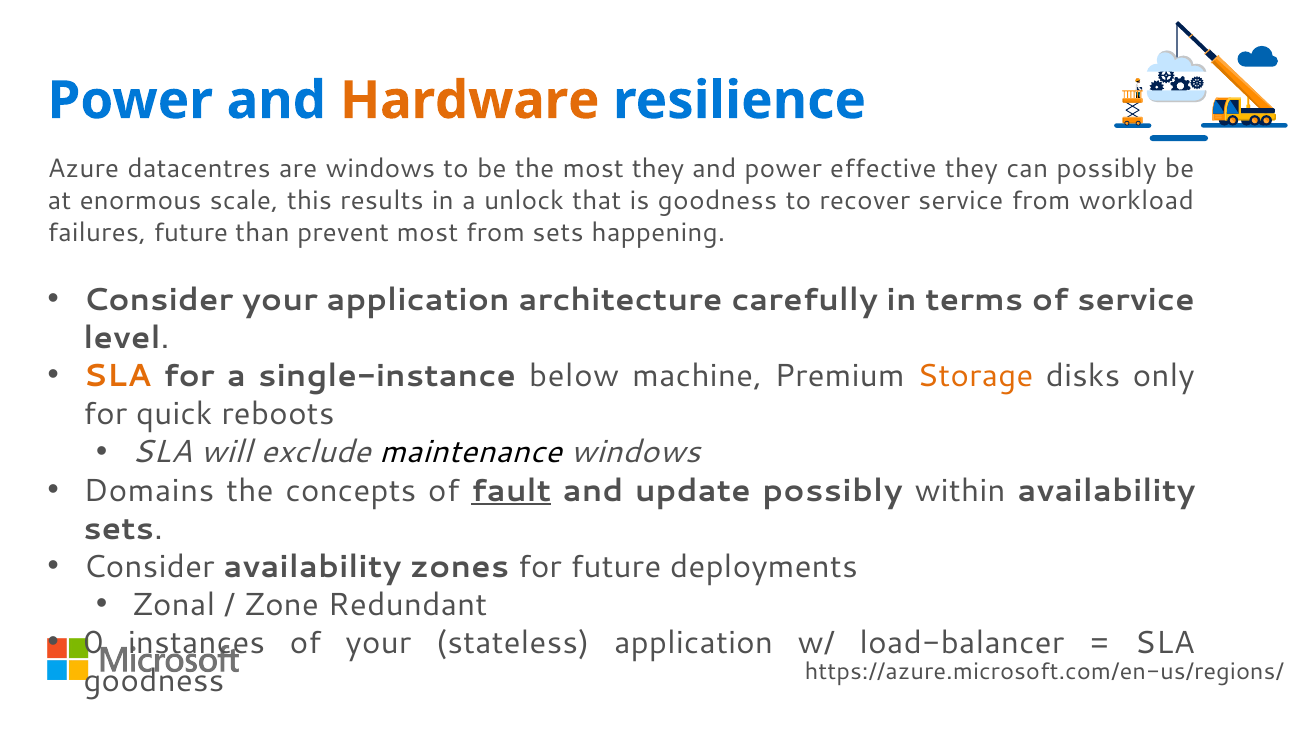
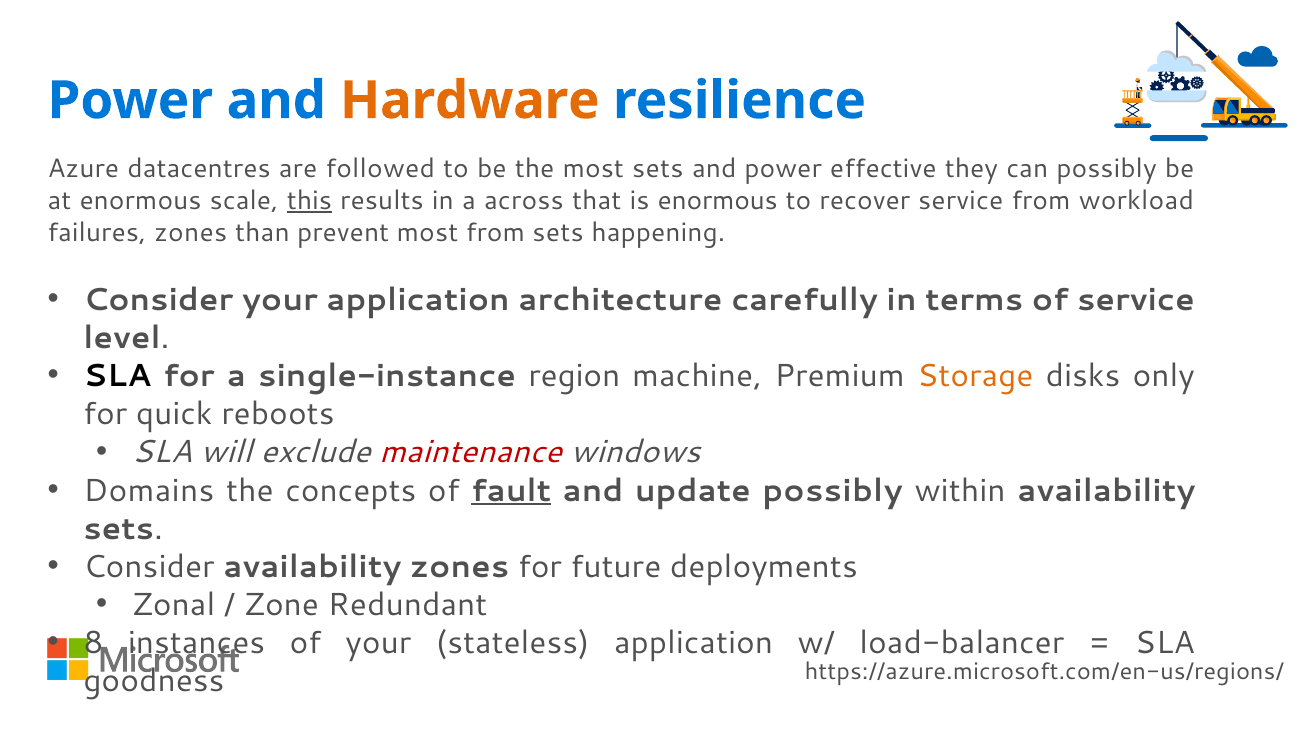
are windows: windows -> followed
most they: they -> sets
this underline: none -> present
unlock: unlock -> across
is goodness: goodness -> enormous
failures future: future -> zones
SLA at (117, 376) colour: orange -> black
below: below -> region
maintenance colour: black -> red
0: 0 -> 8
